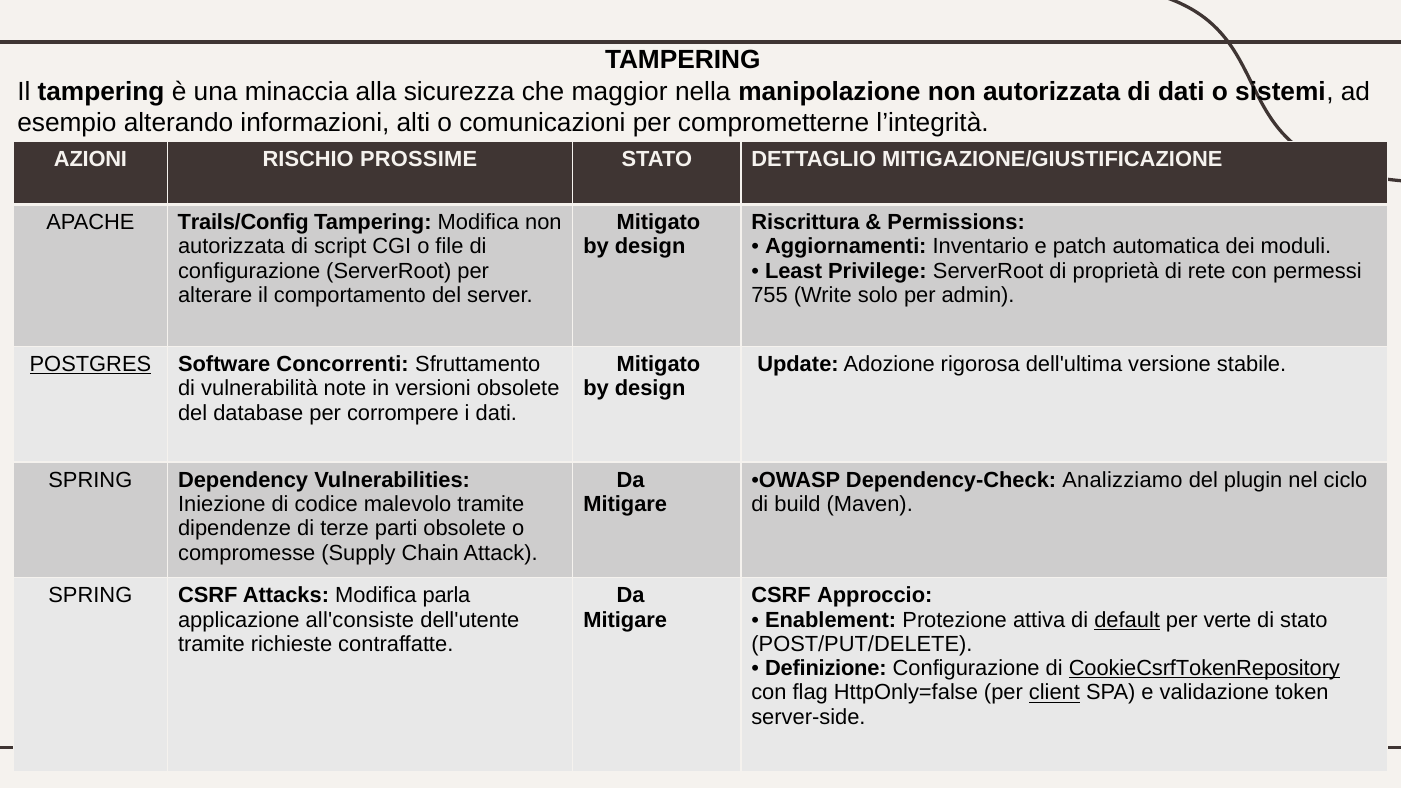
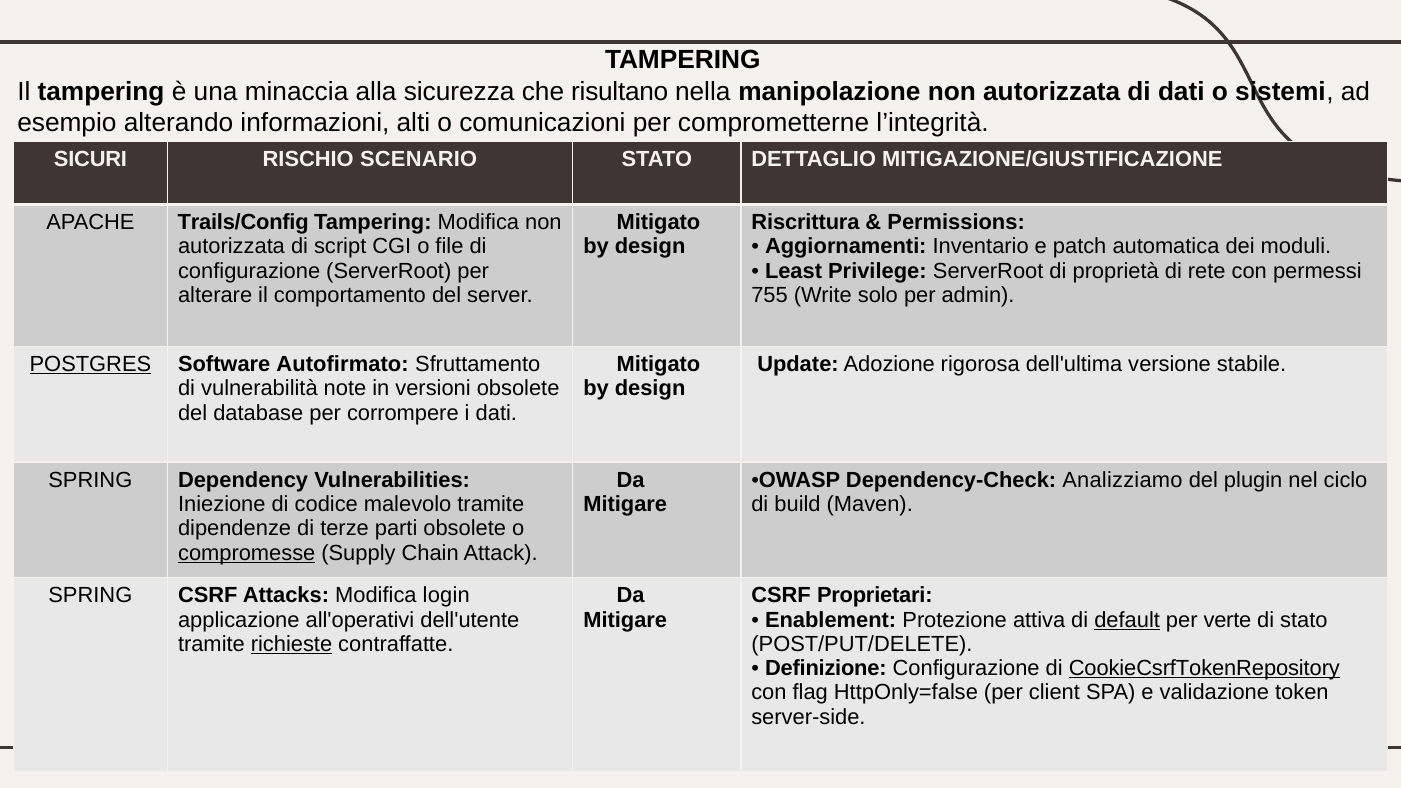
maggior: maggior -> risultano
AZIONI: AZIONI -> SICURI
PROSSIME: PROSSIME -> SCENARIO
Concorrenti: Concorrenti -> Autofirmato
compromesse underline: none -> present
parla: parla -> login
Approccio: Approccio -> Proprietari
all'consiste: all'consiste -> all'operativi
richieste underline: none -> present
client underline: present -> none
